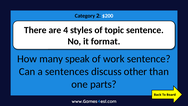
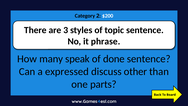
4: 4 -> 3
format: format -> phrase
work: work -> done
sentences: sentences -> expressed
